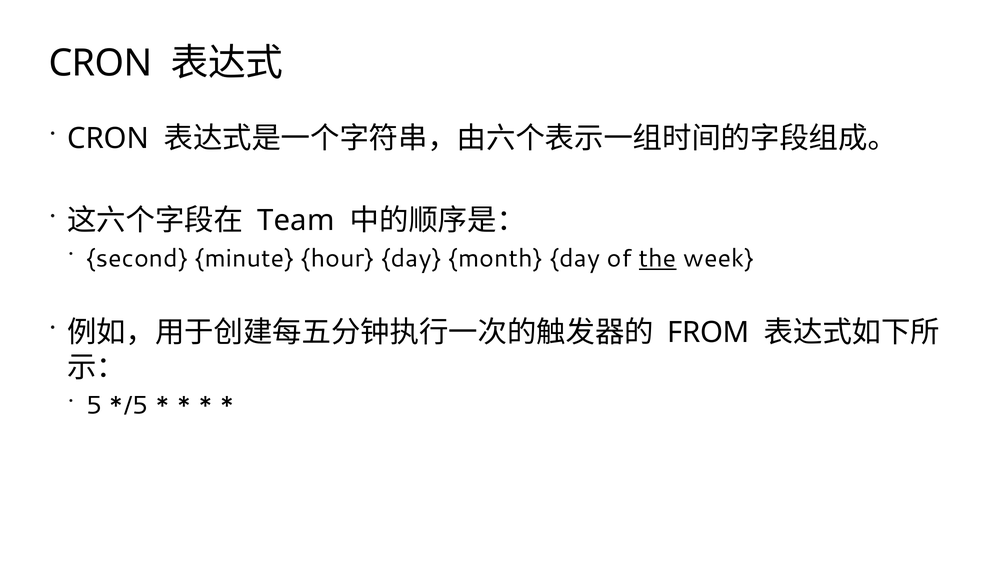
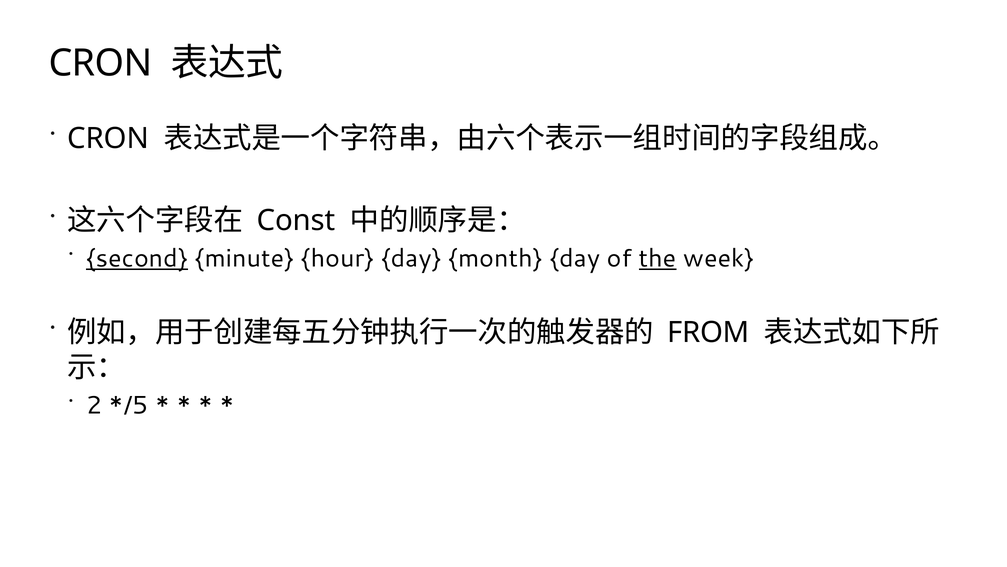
Team: Team -> Const
second underline: none -> present
5: 5 -> 2
